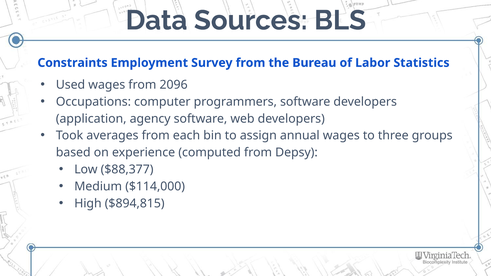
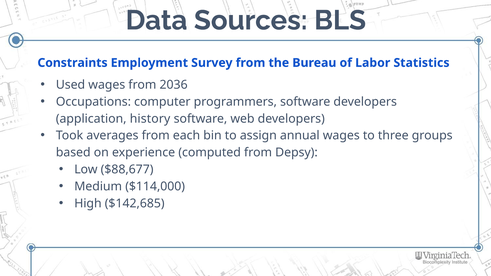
2096: 2096 -> 2036
agency: agency -> history
$88,377: $88,377 -> $88,677
$894,815: $894,815 -> $142,685
